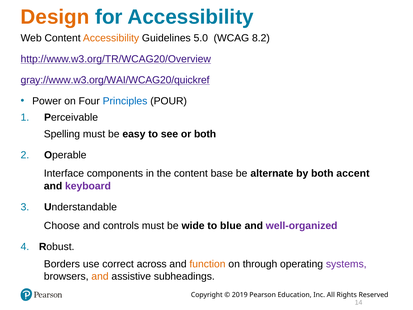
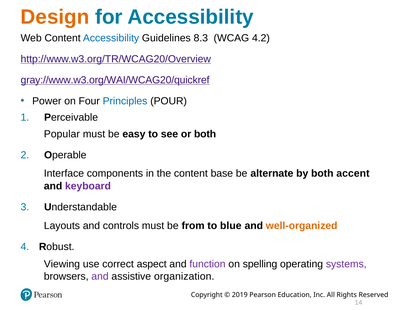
Accessibility at (111, 38) colour: orange -> blue
5.0: 5.0 -> 8.3
8.2: 8.2 -> 4.2
Spelling: Spelling -> Popular
Choose: Choose -> Layouts
wide: wide -> from
well-organized colour: purple -> orange
Borders: Borders -> Viewing
across: across -> aspect
function colour: orange -> purple
through: through -> spelling
and at (100, 276) colour: orange -> purple
subheadings: subheadings -> organization
